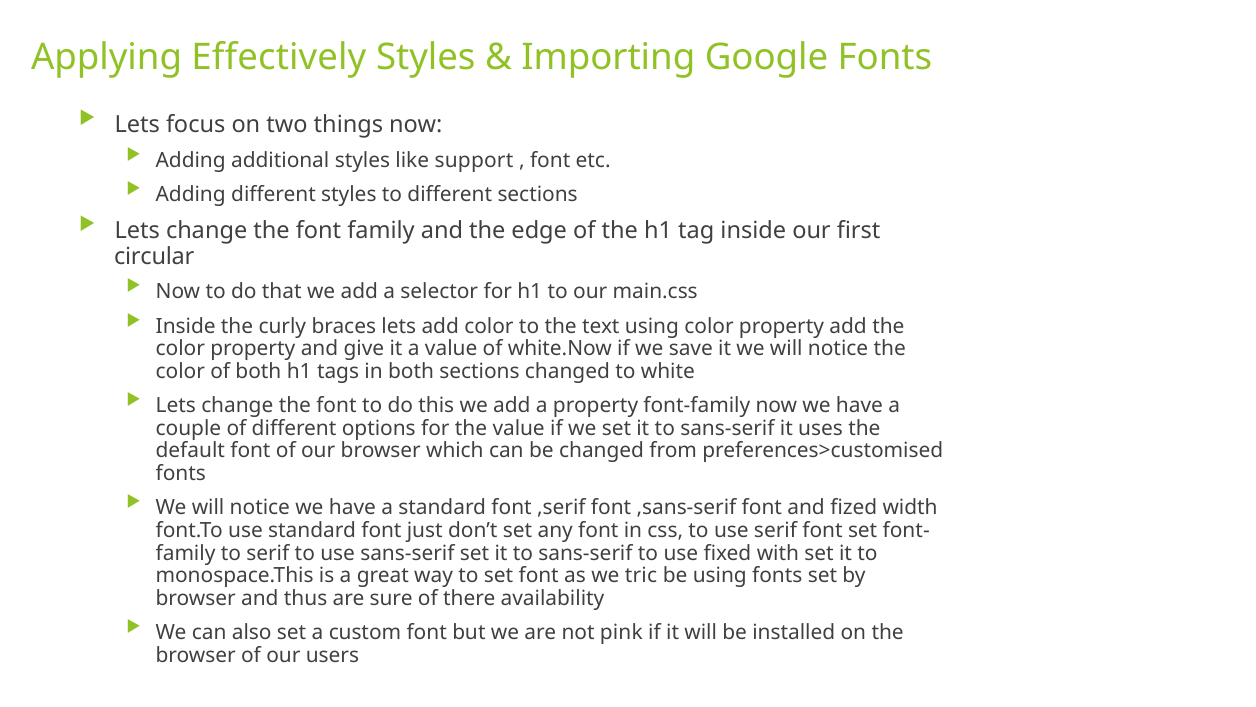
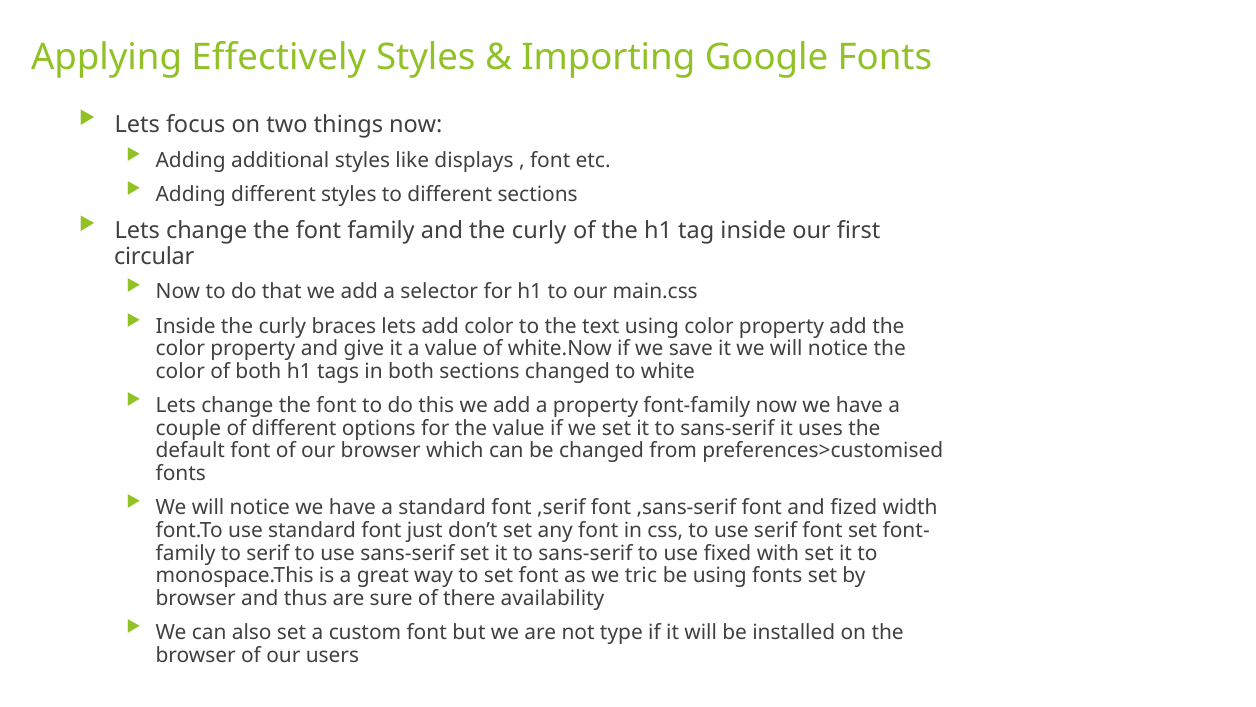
support: support -> displays
and the edge: edge -> curly
pink: pink -> type
